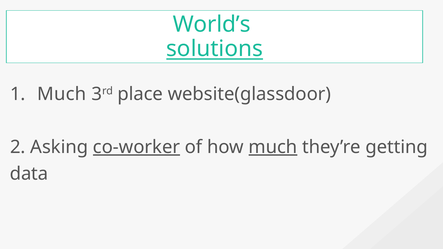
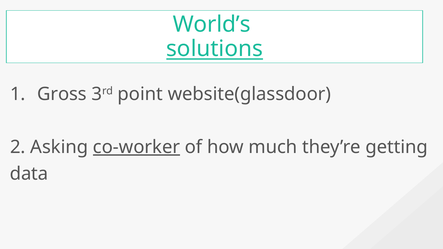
Much at (62, 94): Much -> Gross
place: place -> point
much at (273, 147) underline: present -> none
